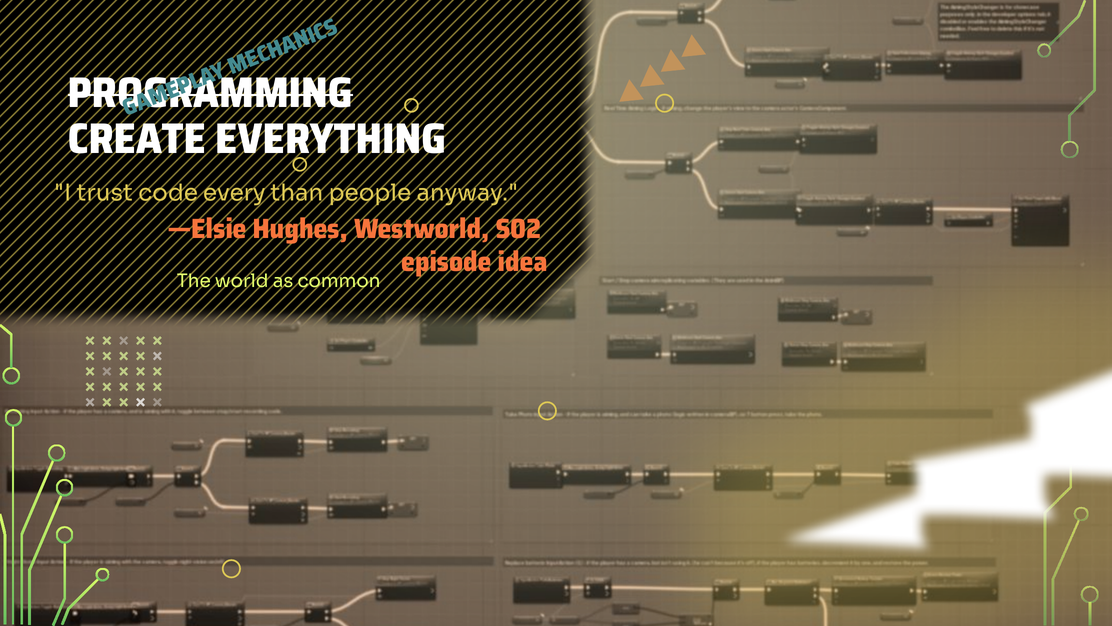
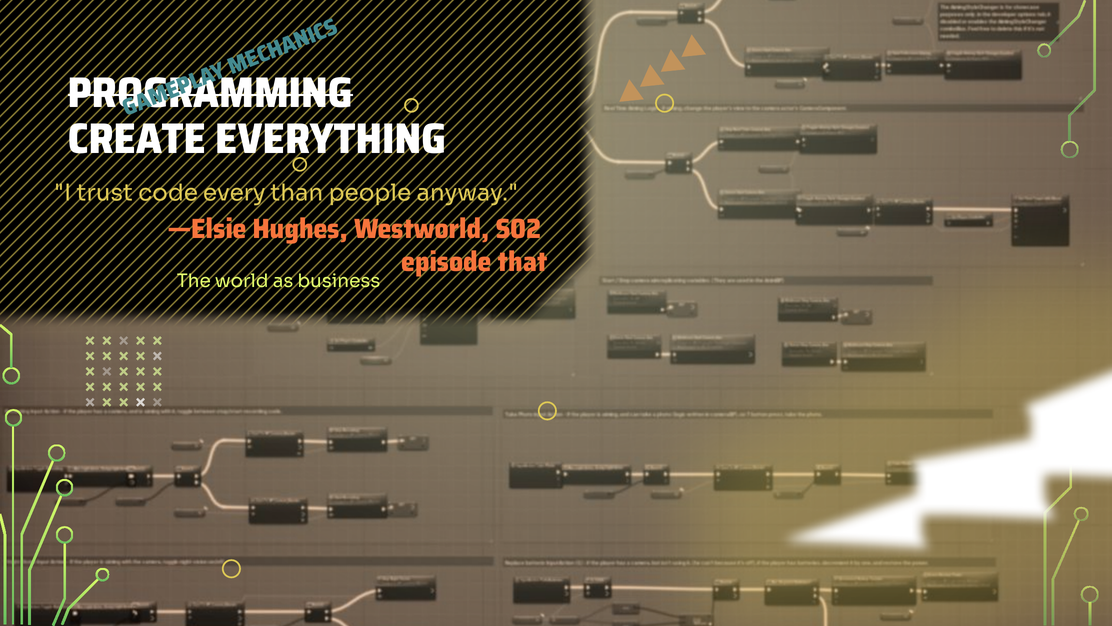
idea: idea -> that
common: common -> business
